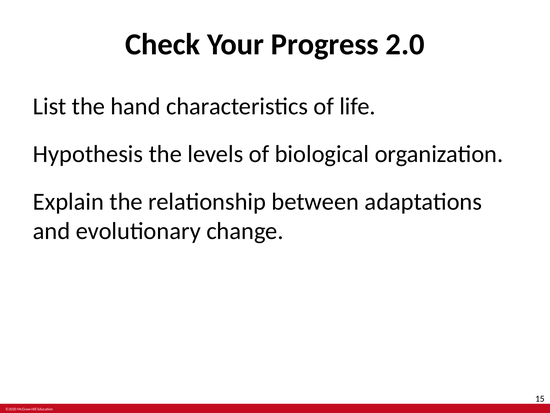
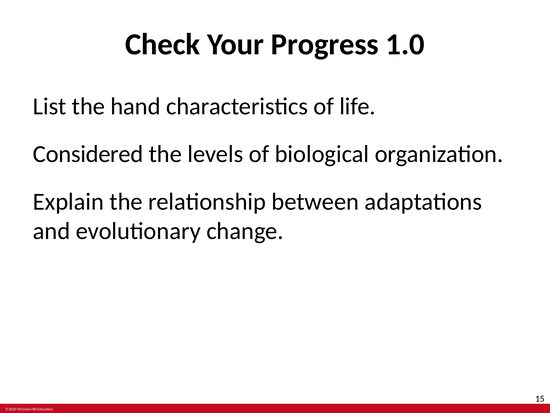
2.0: 2.0 -> 1.0
Hypothesis: Hypothesis -> Considered
